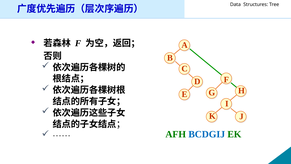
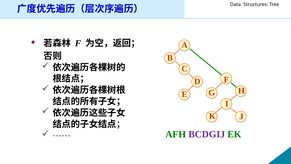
BCDGIJ colour: blue -> purple
